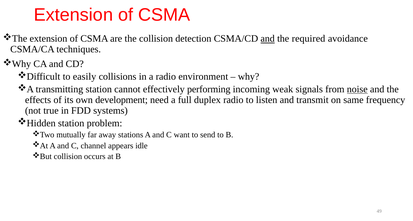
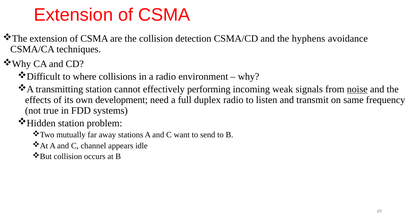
and at (268, 39) underline: present -> none
required: required -> hyphens
easily: easily -> where
